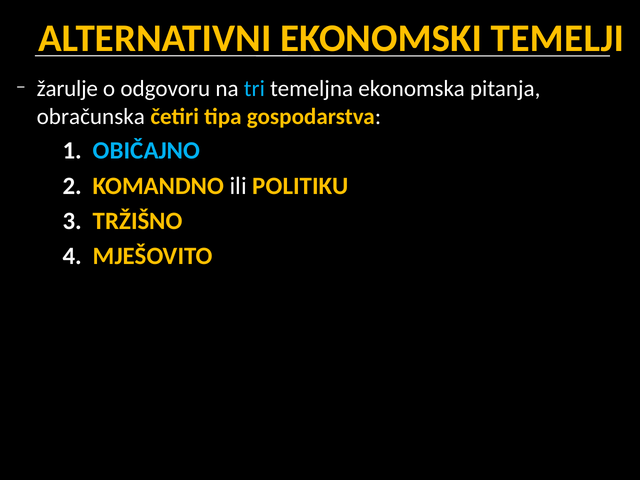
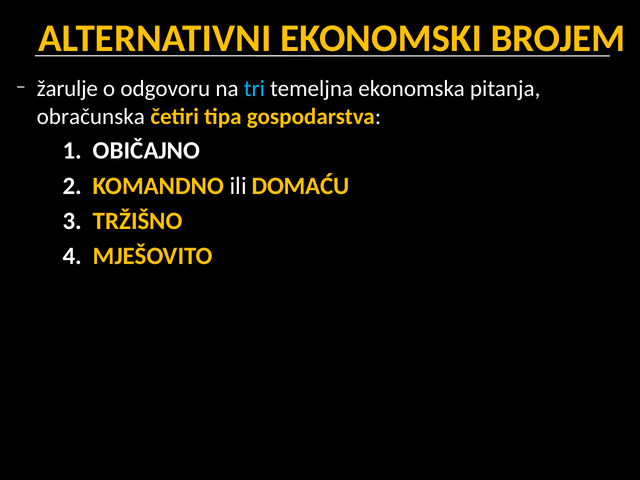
TEMELJI: TEMELJI -> BROJEM
OBIČAJNO colour: light blue -> white
POLITIKU: POLITIKU -> DOMAĆU
